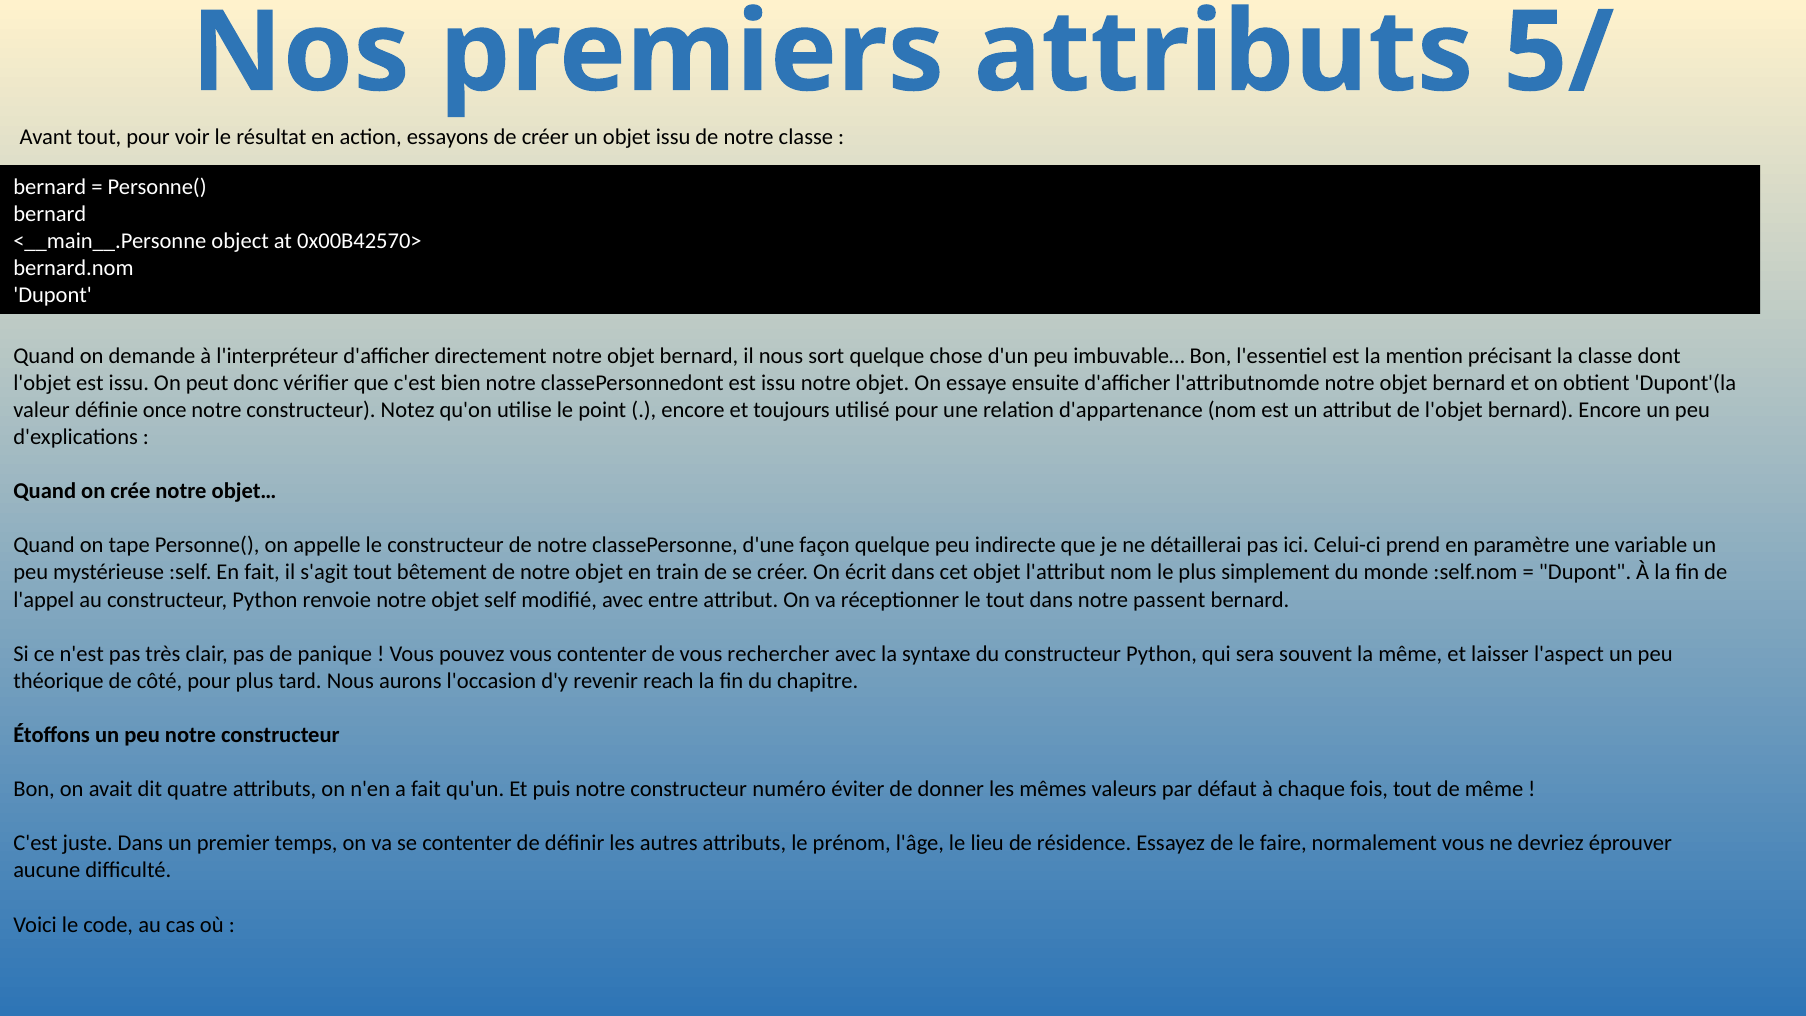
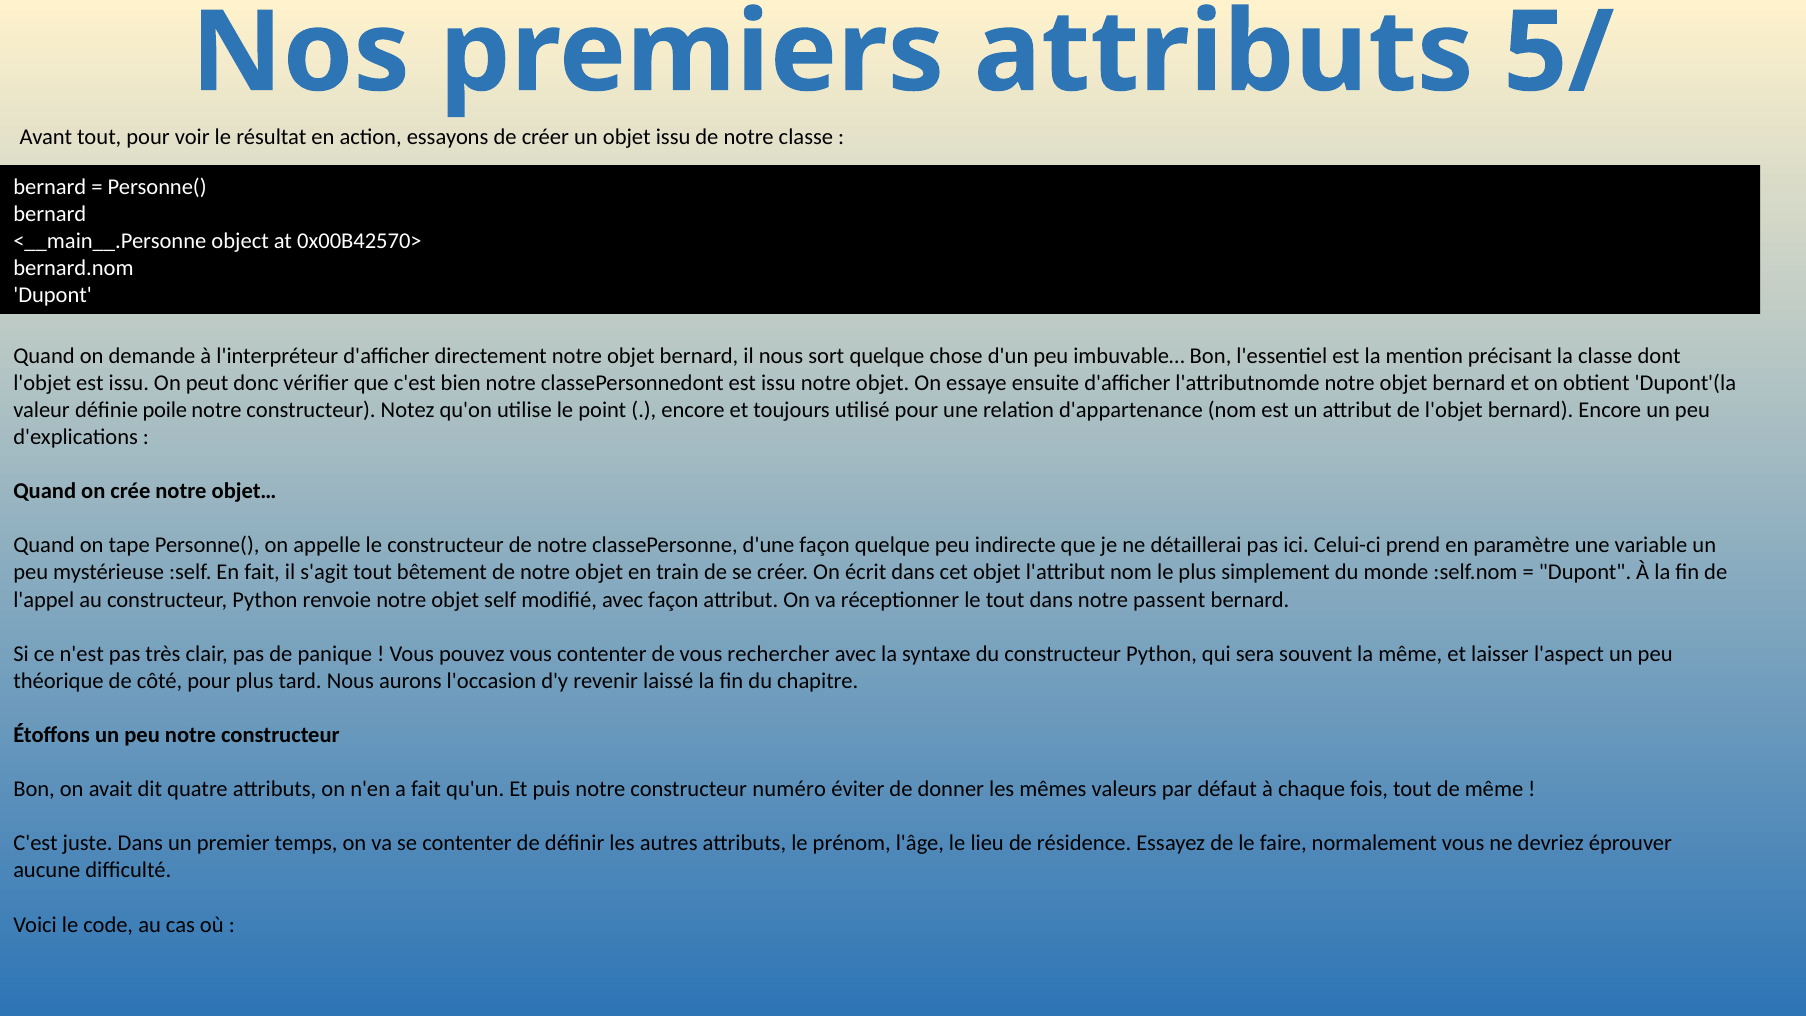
once: once -> poile
avec entre: entre -> façon
reach: reach -> laissé
